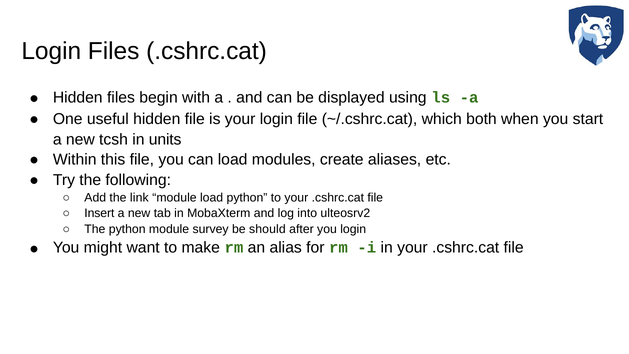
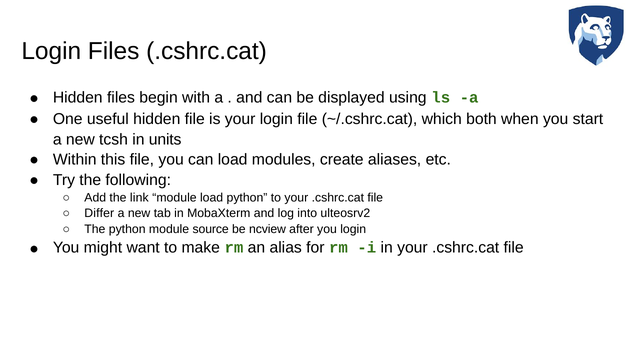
Insert: Insert -> Differ
survey: survey -> source
should: should -> ncview
